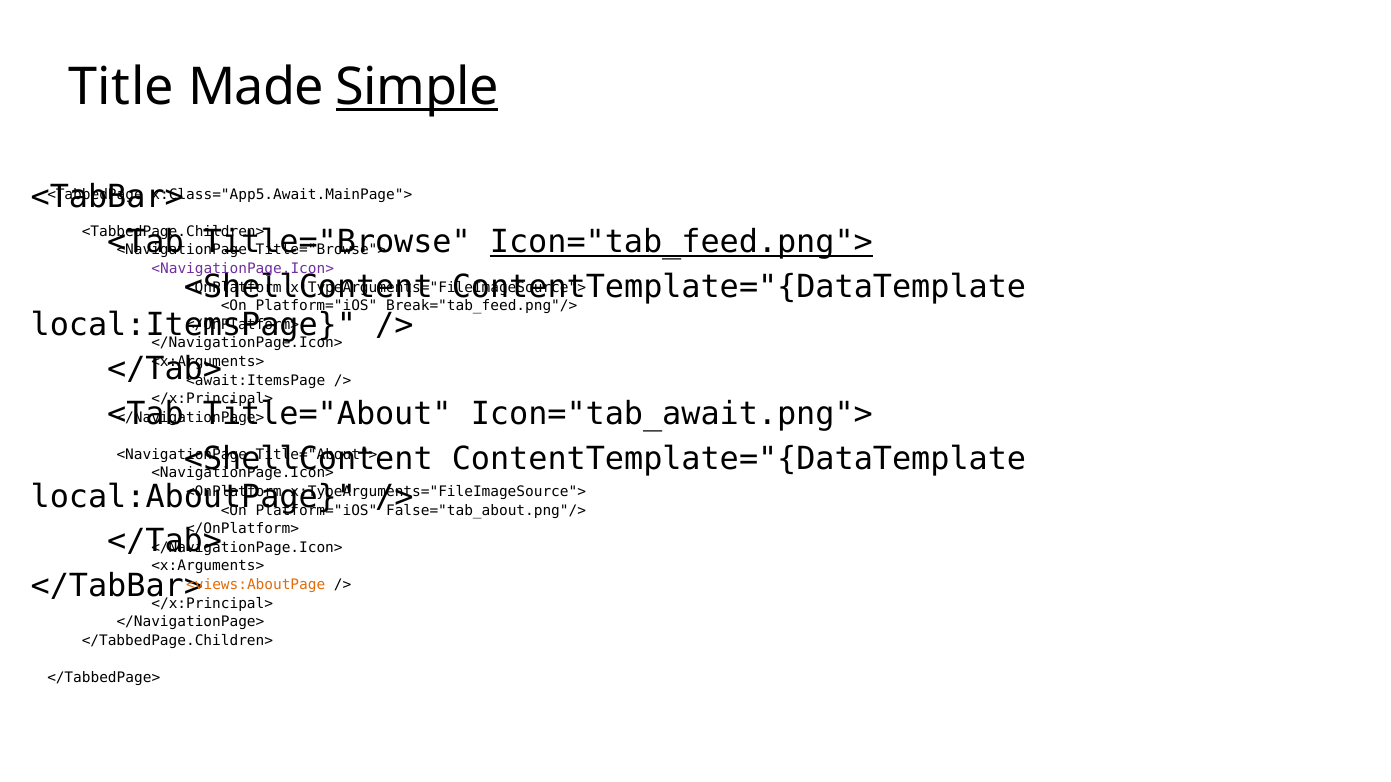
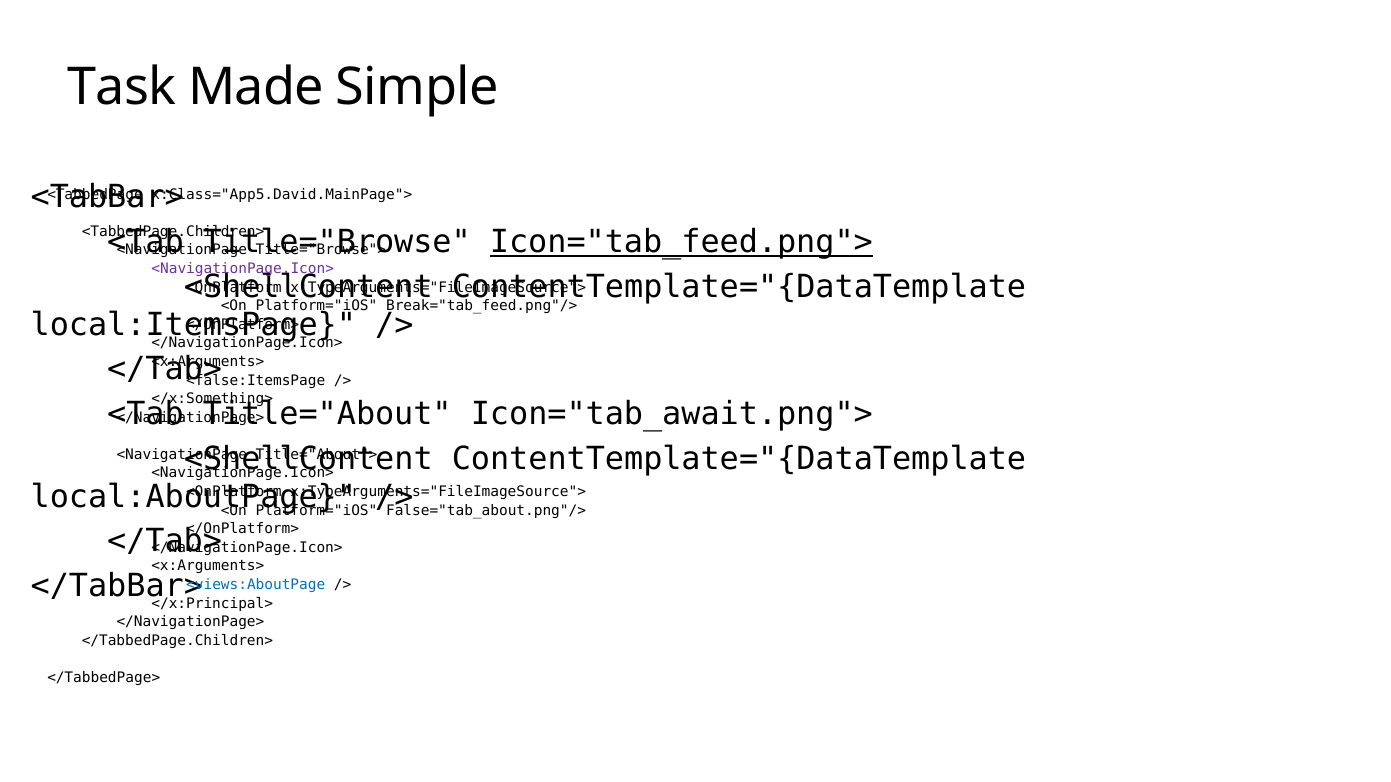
Title: Title -> Task
Simple underline: present -> none
x:Class="App5.Await.MainPage">: x:Class="App5.Await.MainPage"> -> x:Class="App5.David.MainPage">
<await:ItemsPage: <await:ItemsPage -> <false:ItemsPage
</x:Principal> at (212, 399): </x:Principal> -> </x:Something>
<views:AboutPage colour: orange -> blue
